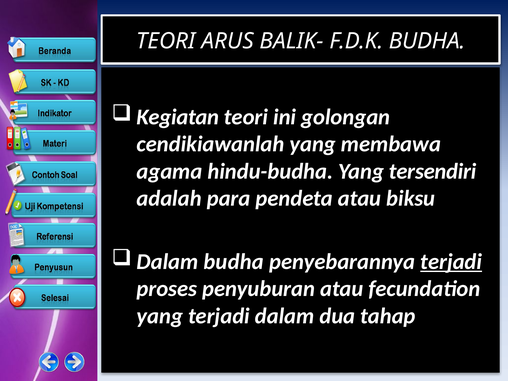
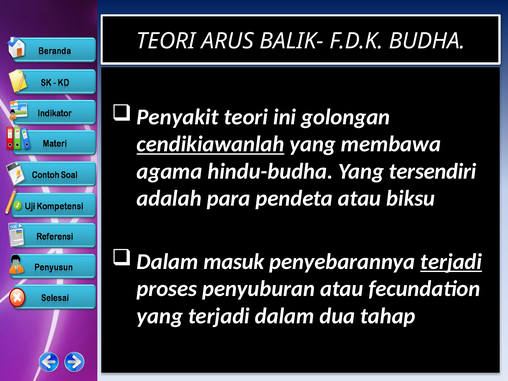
Kegiatan: Kegiatan -> Penyakit
cendikiawanlah underline: none -> present
Dalam budha: budha -> masuk
